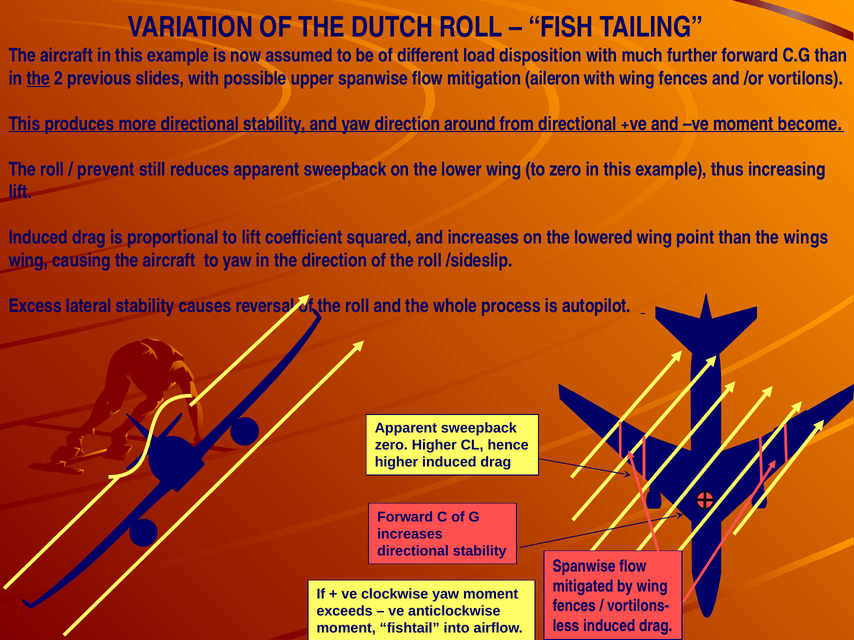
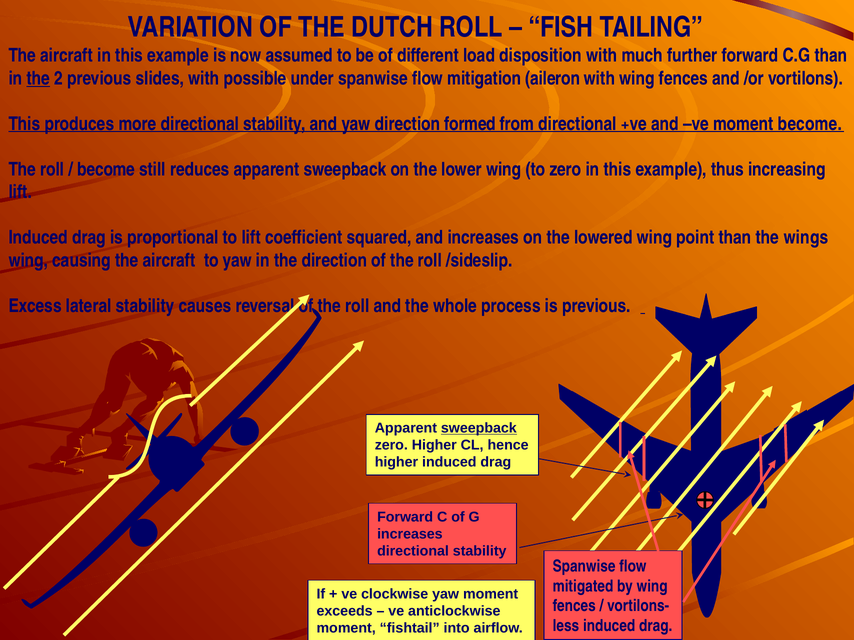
upper: upper -> under
around: around -> formed
prevent at (106, 169): prevent -> become
is autopilot: autopilot -> previous
sweepback at (479, 428) underline: none -> present
